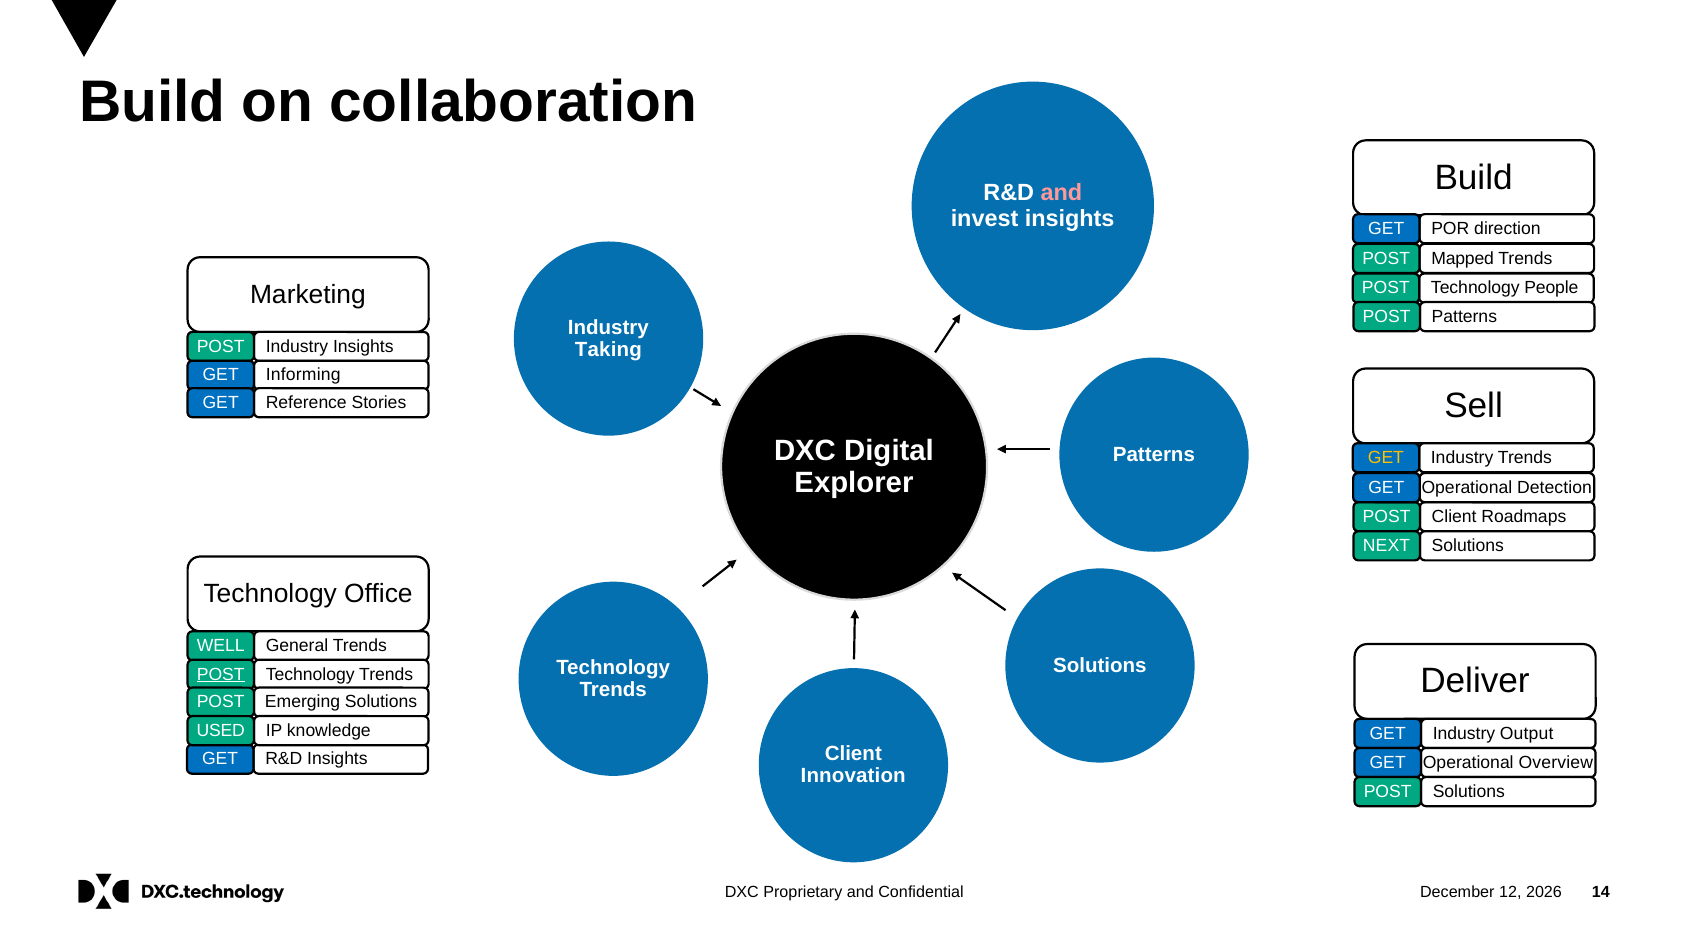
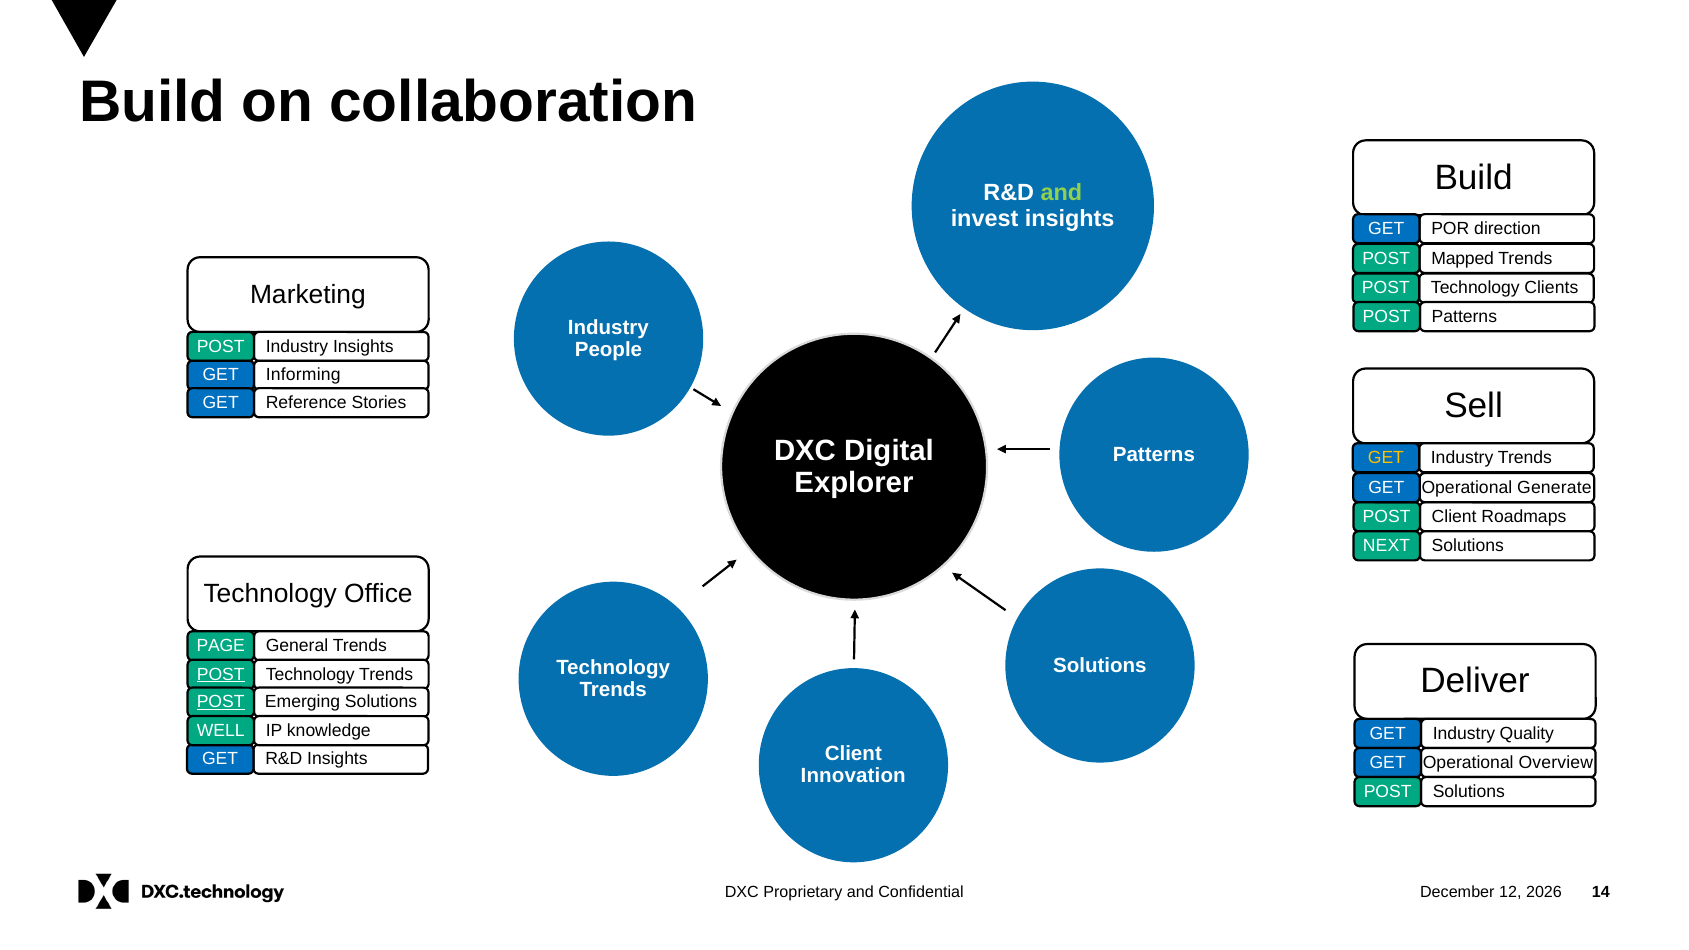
and at (1061, 193) colour: pink -> light green
People: People -> Clients
Taking: Taking -> People
Detection: Detection -> Generate
WELL: WELL -> PAGE
POST at (221, 702) underline: none -> present
USED: USED -> WELL
Output: Output -> Quality
